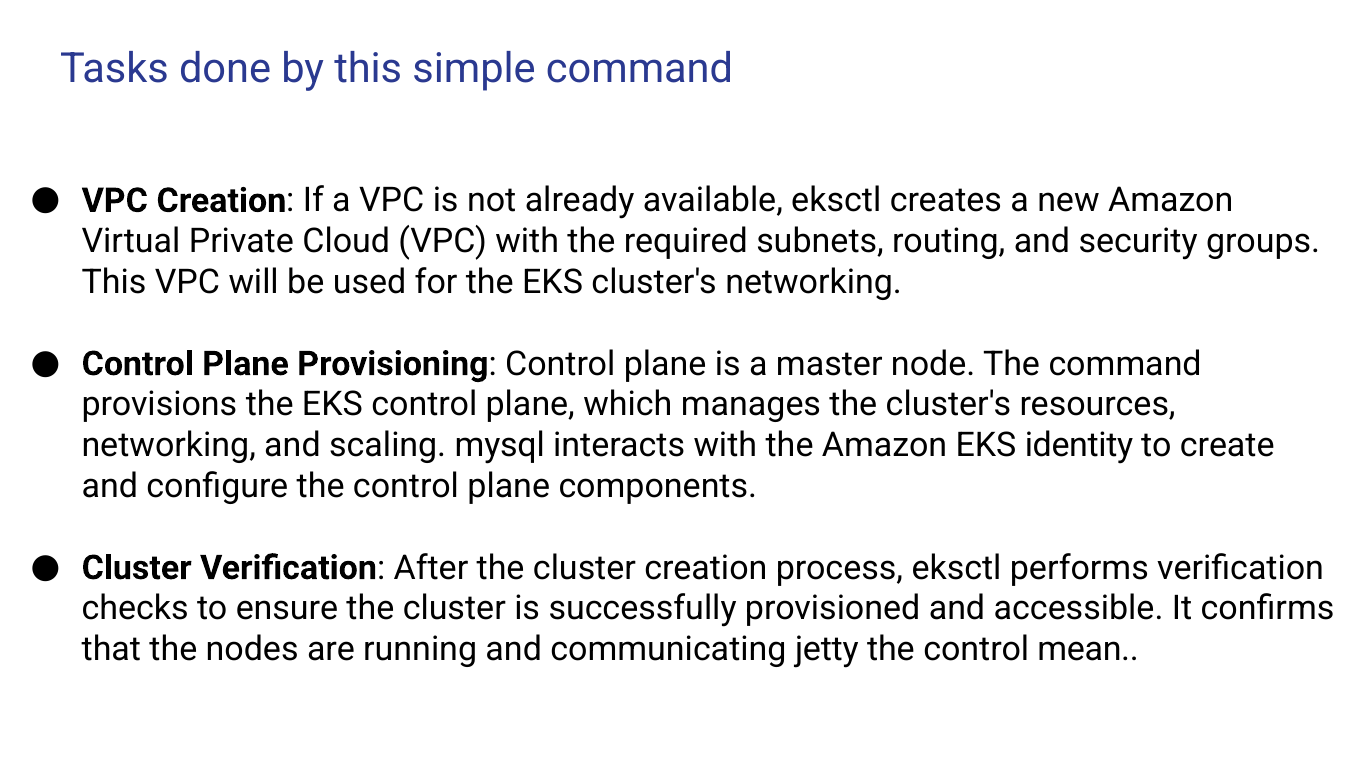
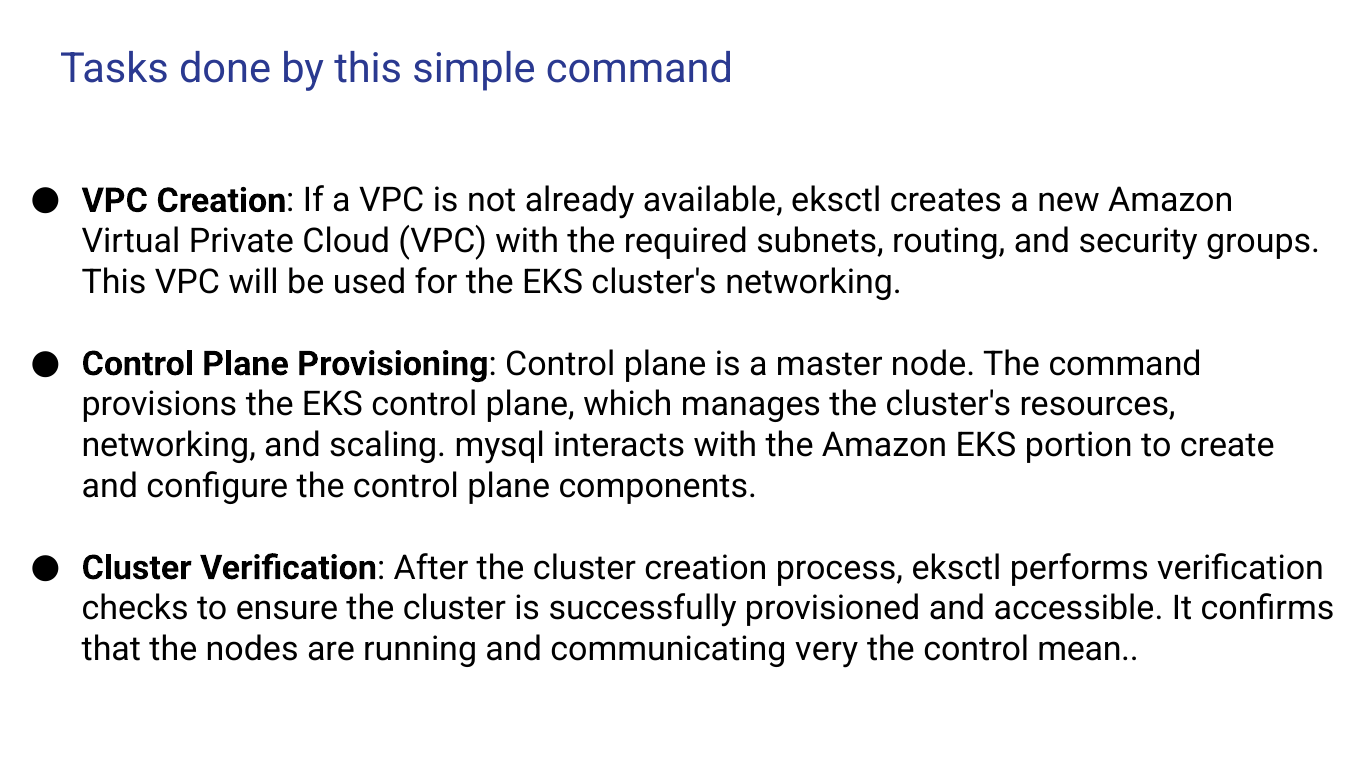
identity: identity -> portion
jetty: jetty -> very
